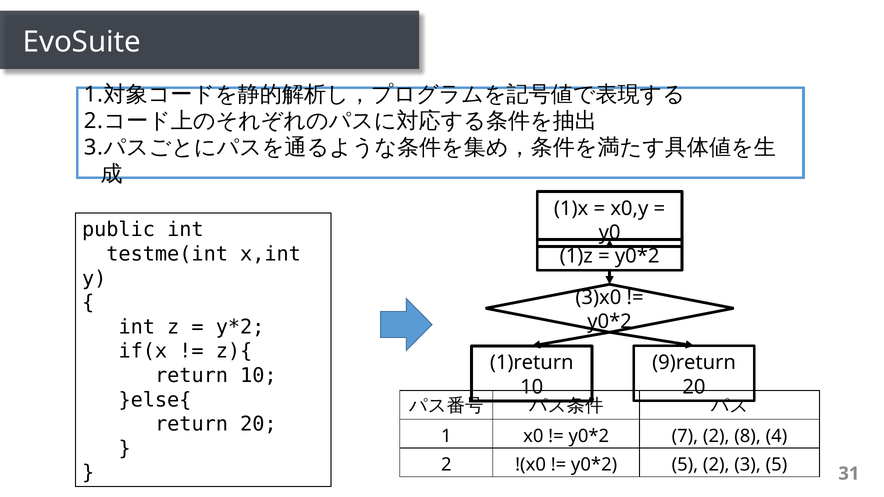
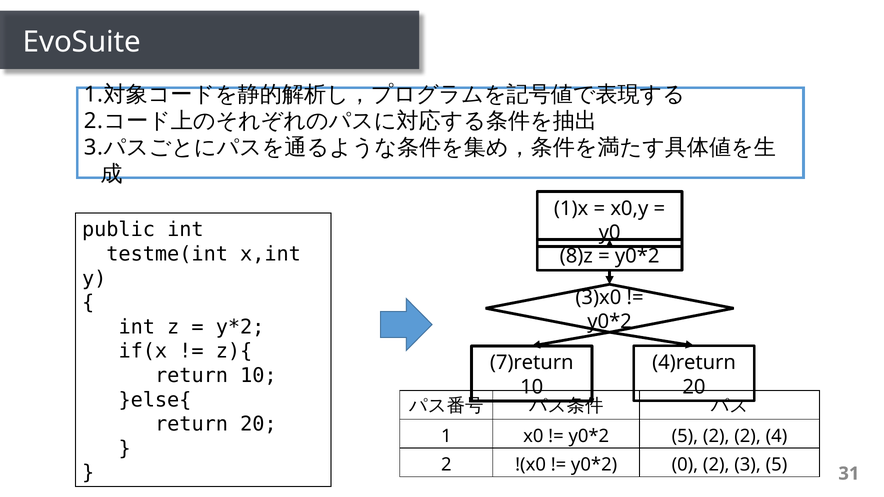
1)z: 1)z -> 8)z
9)return: 9)return -> 4)return
1)return: 1)return -> 7)return
7 at (685, 436): 7 -> 5
2 8: 8 -> 2
5 at (685, 465): 5 -> 0
